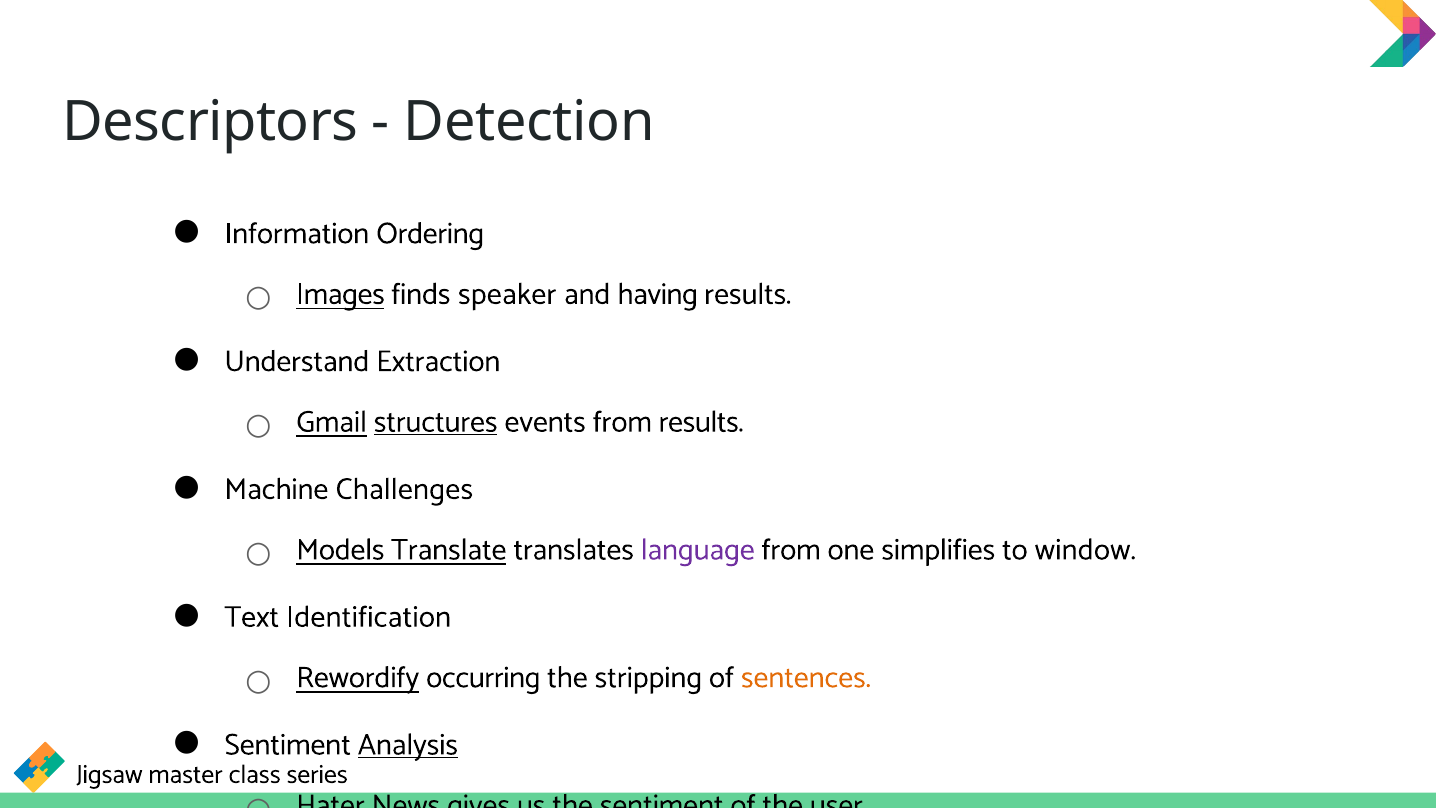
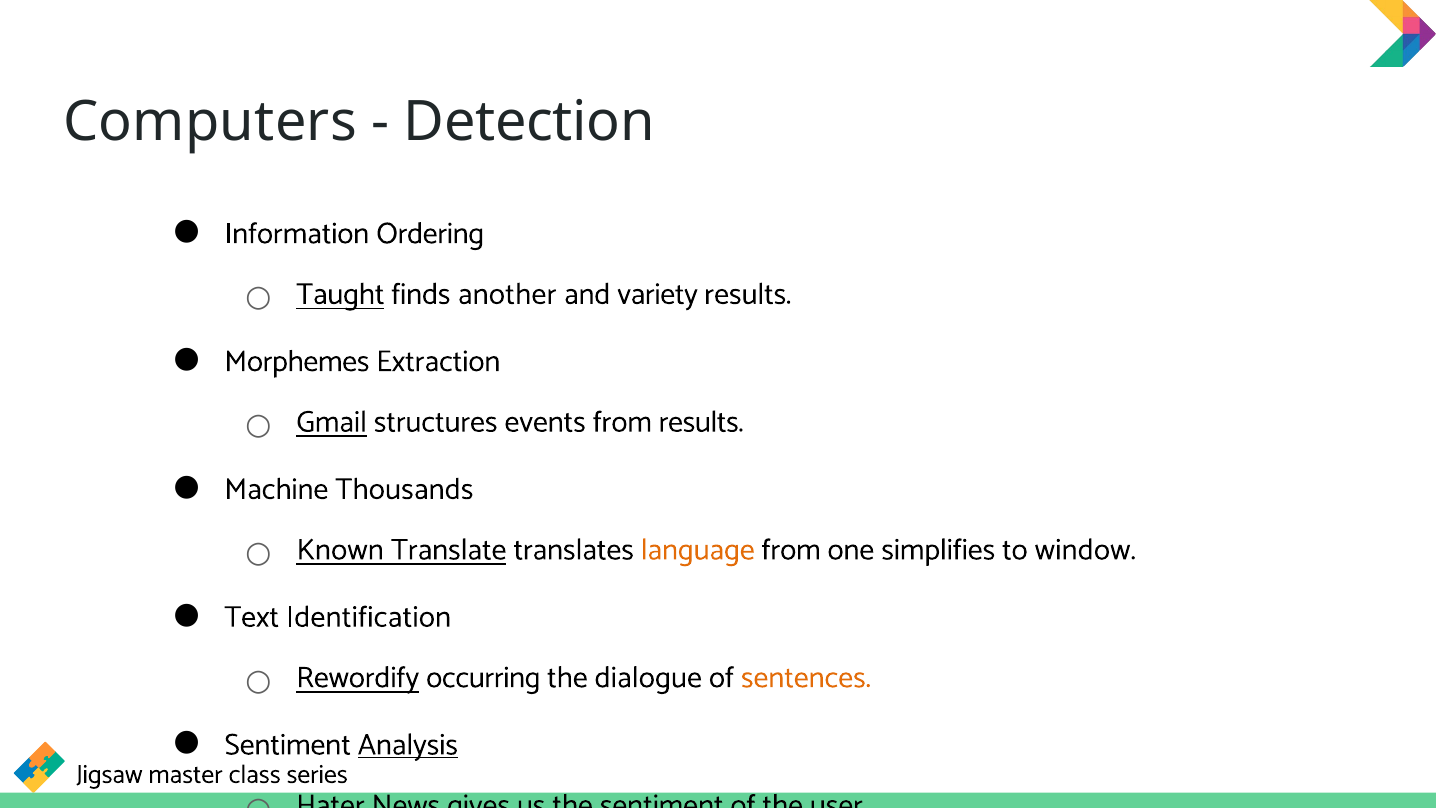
Descriptors: Descriptors -> Computers
Images: Images -> Taught
speaker: speaker -> another
having: having -> variety
Understand: Understand -> Morphemes
structures underline: present -> none
Challenges: Challenges -> Thousands
Models: Models -> Known
language colour: purple -> orange
stripping: stripping -> dialogue
